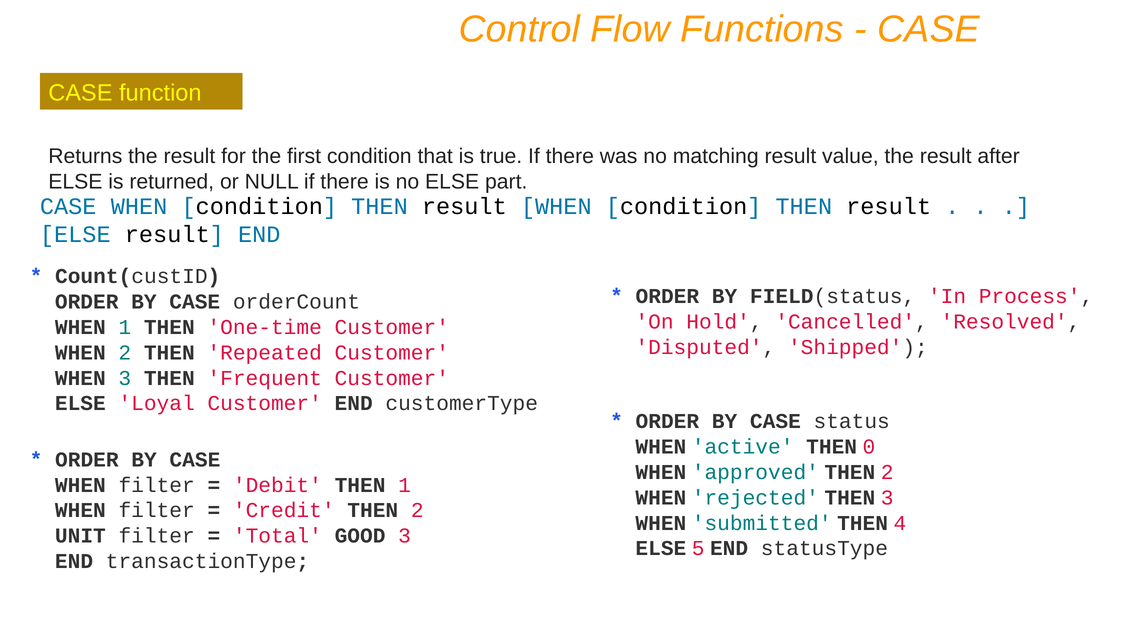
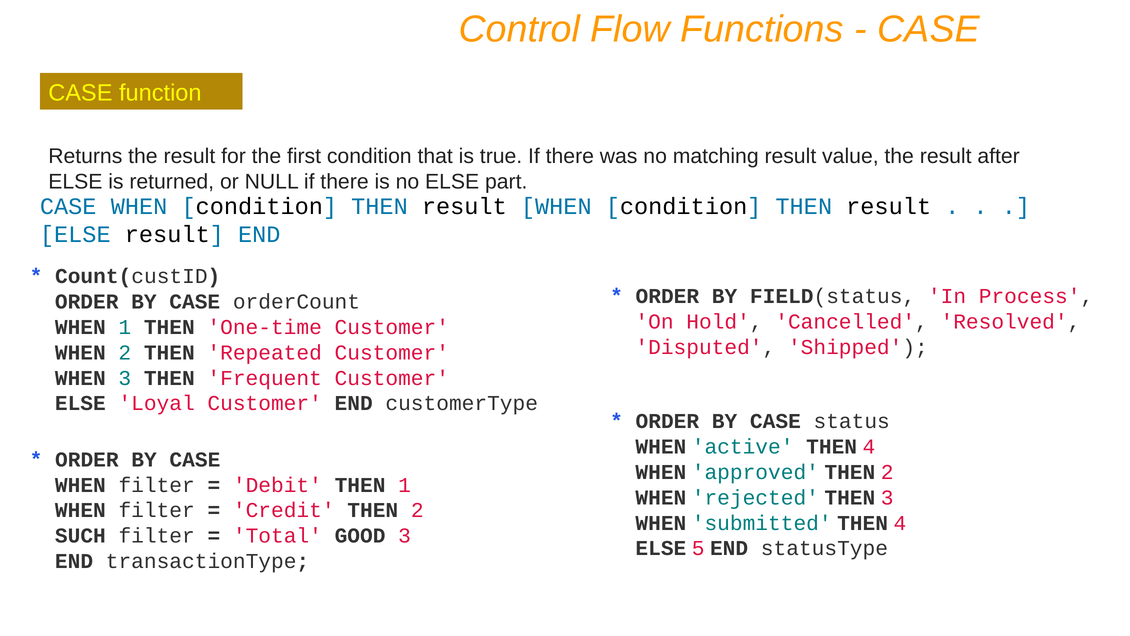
active THEN 0: 0 -> 4
UNIT: UNIT -> SUCH
